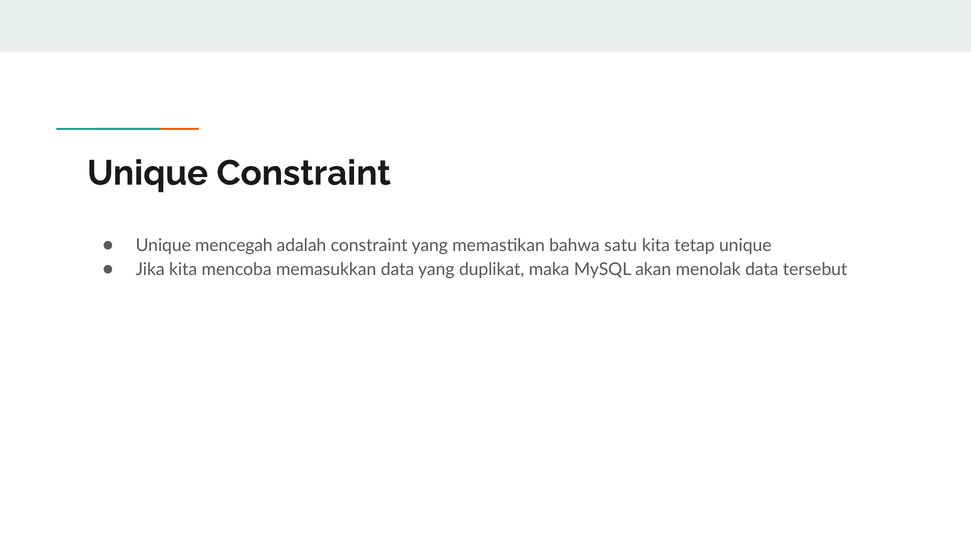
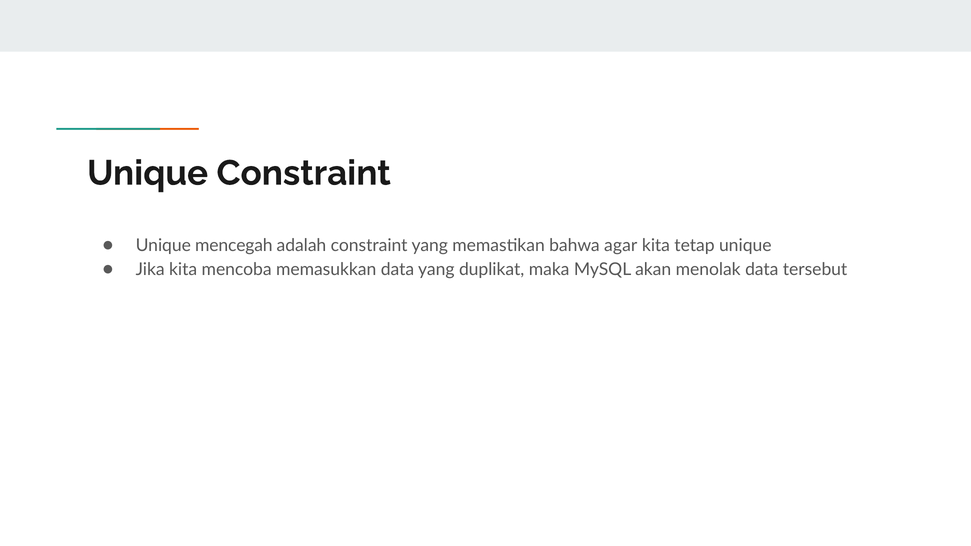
satu: satu -> agar
